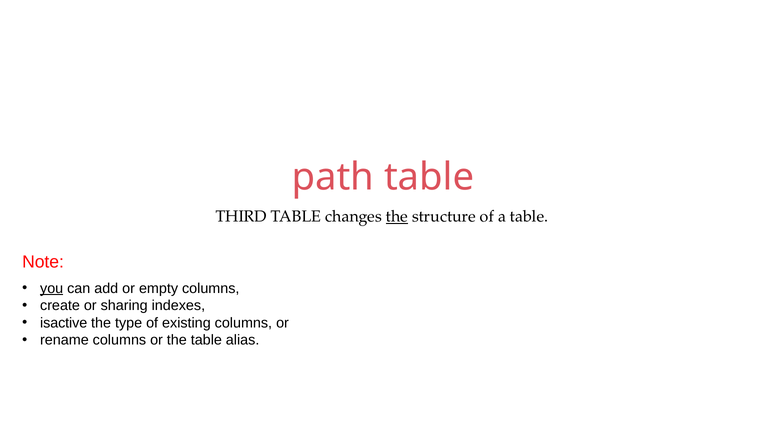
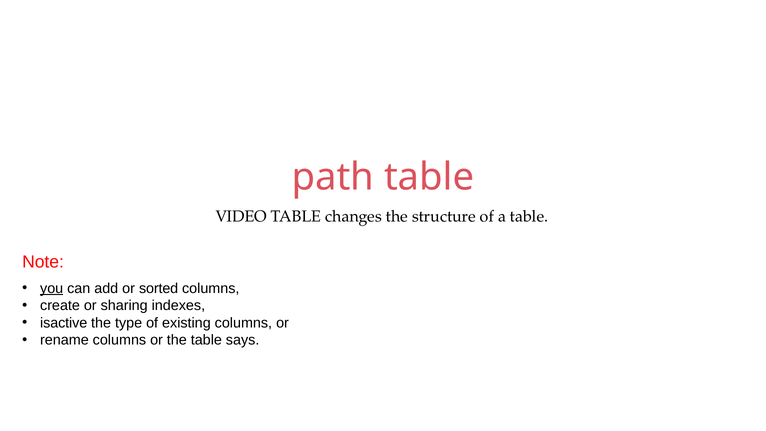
THIRD: THIRD -> VIDEO
the at (397, 216) underline: present -> none
empty: empty -> sorted
alias: alias -> says
